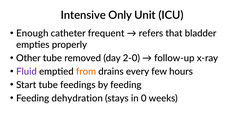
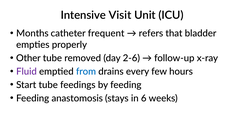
Only: Only -> Visit
Enough: Enough -> Months
2-0: 2-0 -> 2-6
from colour: orange -> blue
dehydration: dehydration -> anastomosis
0: 0 -> 6
